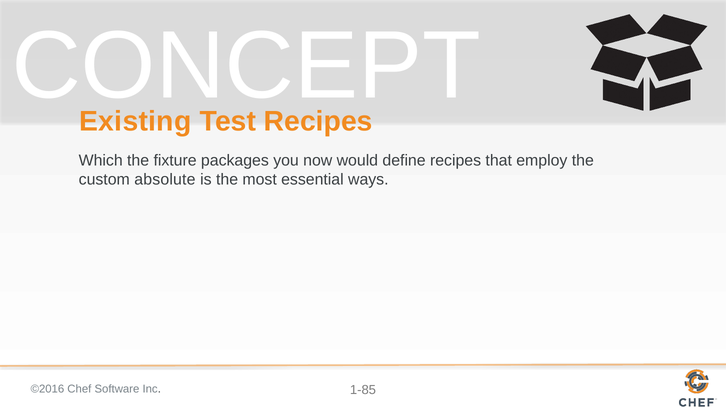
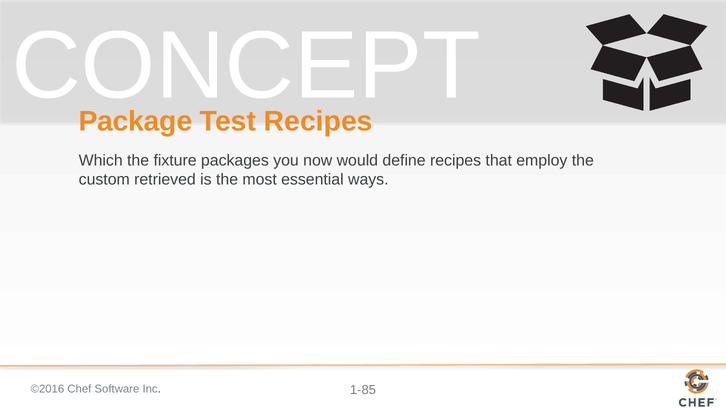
Existing: Existing -> Package
absolute: absolute -> retrieved
